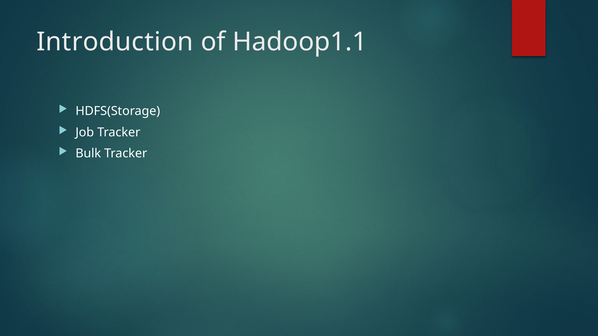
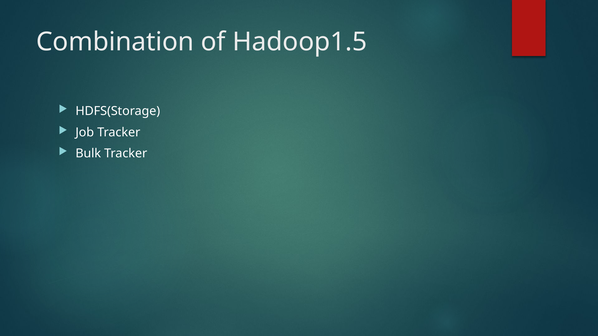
Introduction: Introduction -> Combination
Hadoop1.1: Hadoop1.1 -> Hadoop1.5
